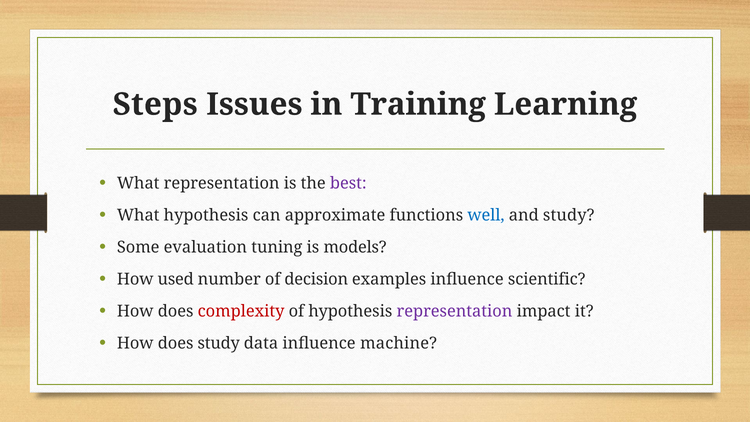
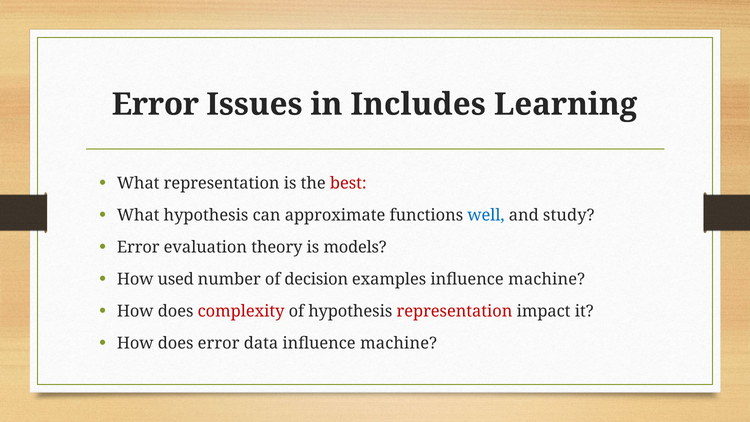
Steps at (155, 104): Steps -> Error
Training: Training -> Includes
best colour: purple -> red
Some at (138, 247): Some -> Error
tuning: tuning -> theory
examples influence scientific: scientific -> machine
representation at (454, 311) colour: purple -> red
does study: study -> error
